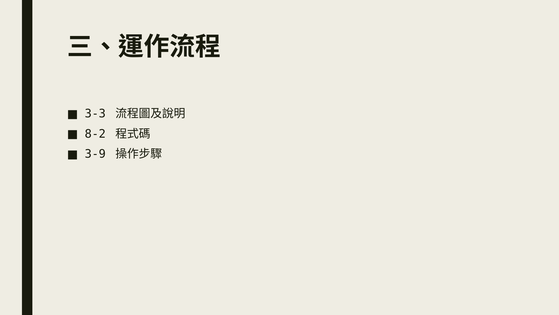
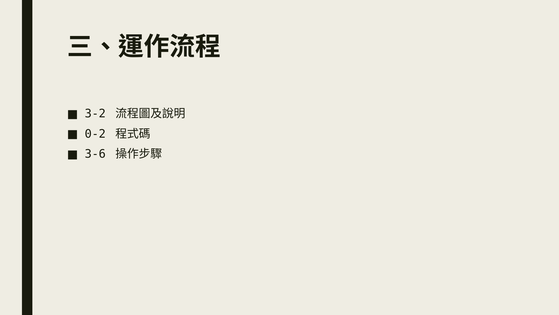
3-3: 3-3 -> 3-2
8-2: 8-2 -> 0-2
3-9: 3-9 -> 3-6
